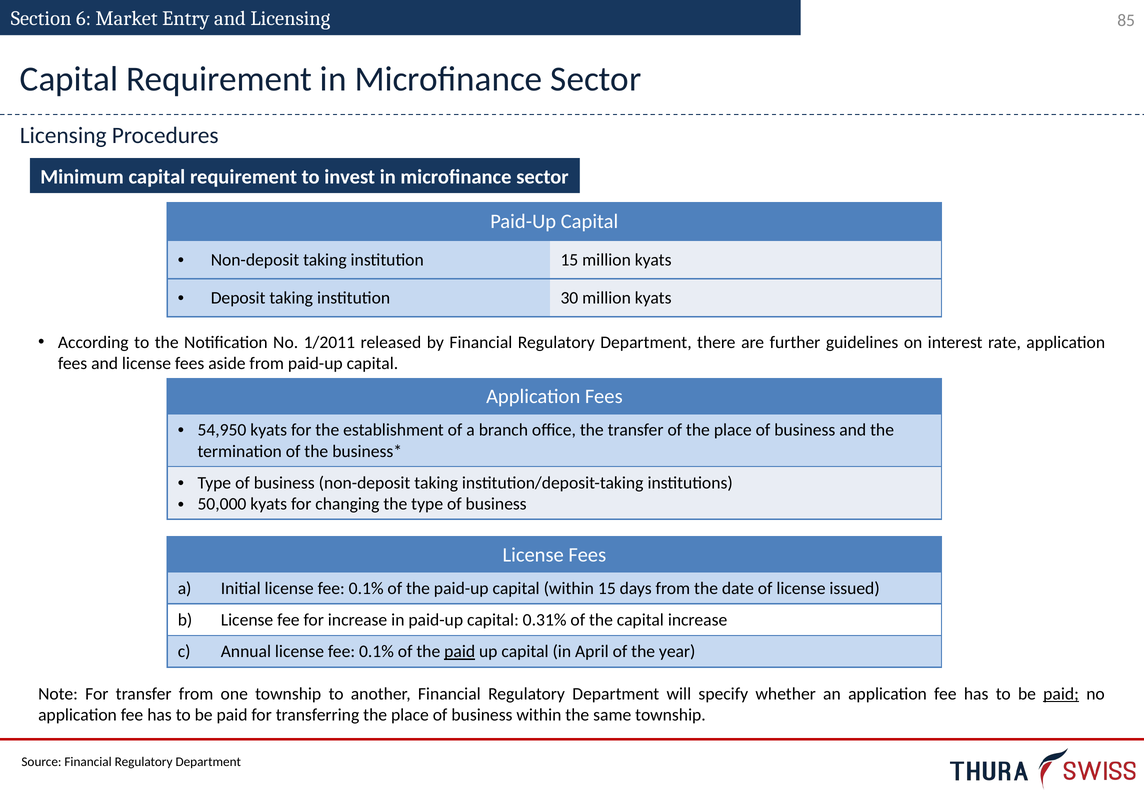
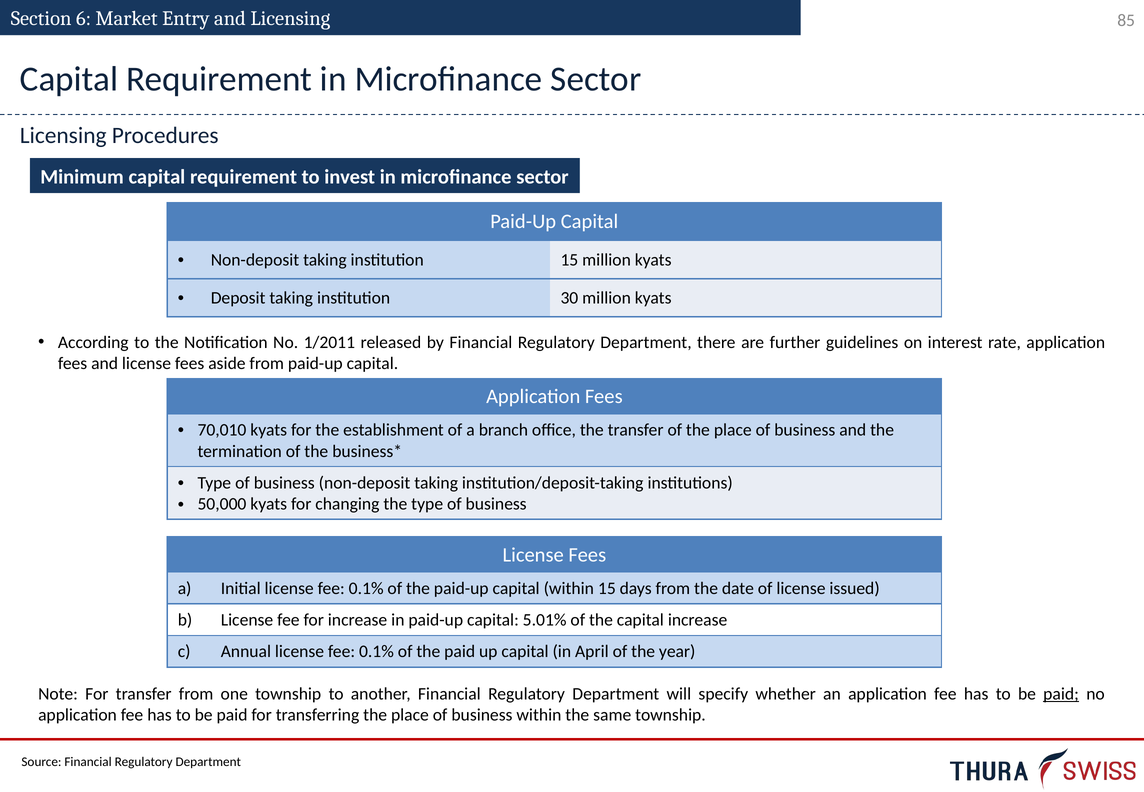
54,950: 54,950 -> 70,010
0.31%: 0.31% -> 5.01%
paid at (460, 652) underline: present -> none
